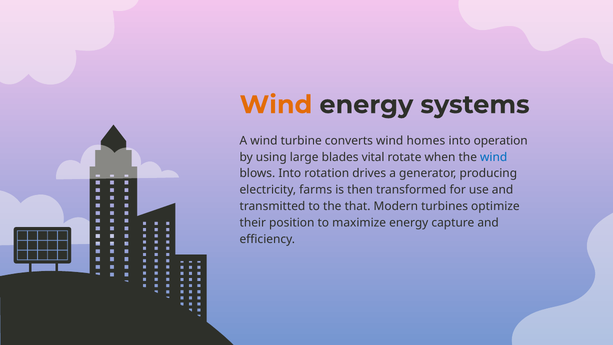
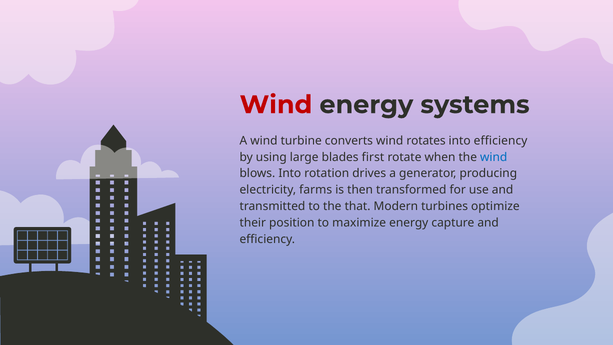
Wind at (276, 105) colour: orange -> red
homes: homes -> rotates
into operation: operation -> efficiency
vital: vital -> first
